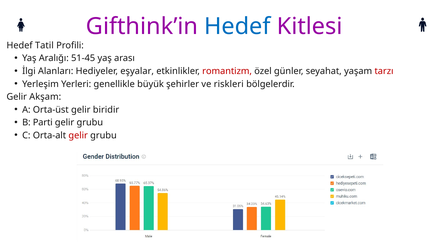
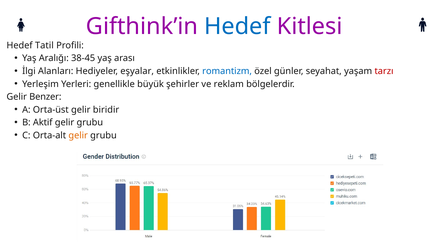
51-45: 51-45 -> 38-45
romantizm colour: red -> blue
riskleri: riskleri -> reklam
Akşam: Akşam -> Benzer
Parti: Parti -> Aktif
gelir at (78, 136) colour: red -> orange
